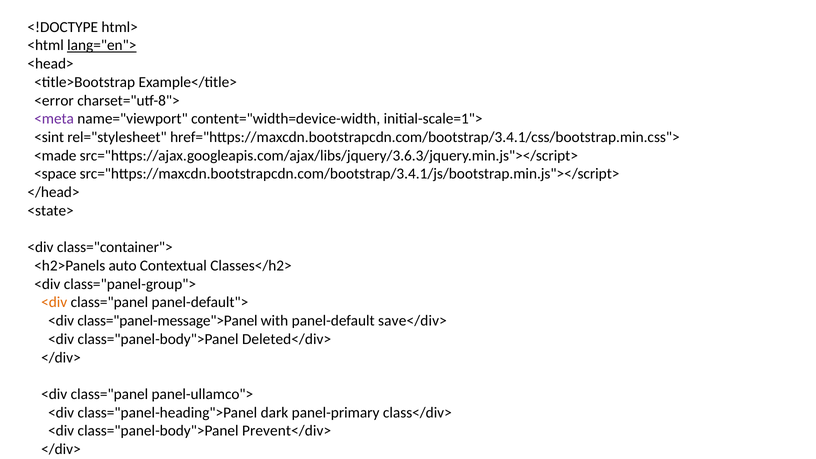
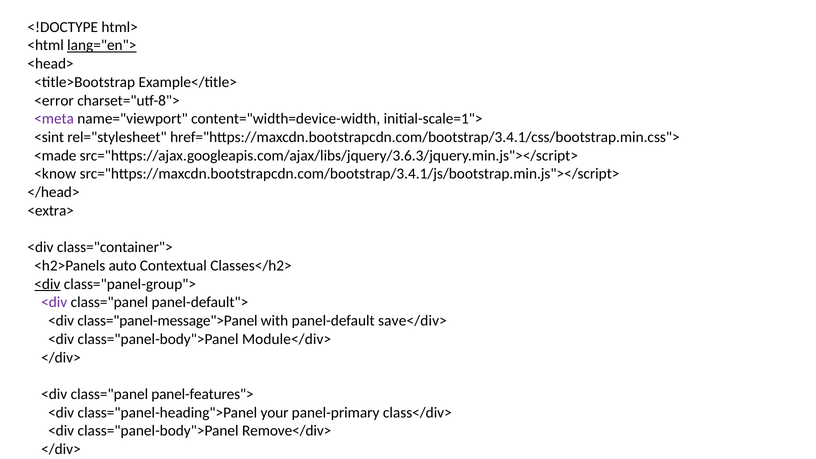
<space: <space -> <know
<state>: <state> -> <extra>
<div at (47, 284) underline: none -> present
<div at (54, 302) colour: orange -> purple
Deleted</div>: Deleted</div> -> Module</div>
panel-ullamco">: panel-ullamco"> -> panel-features">
dark: dark -> your
Prevent</div>: Prevent</div> -> Remove</div>
